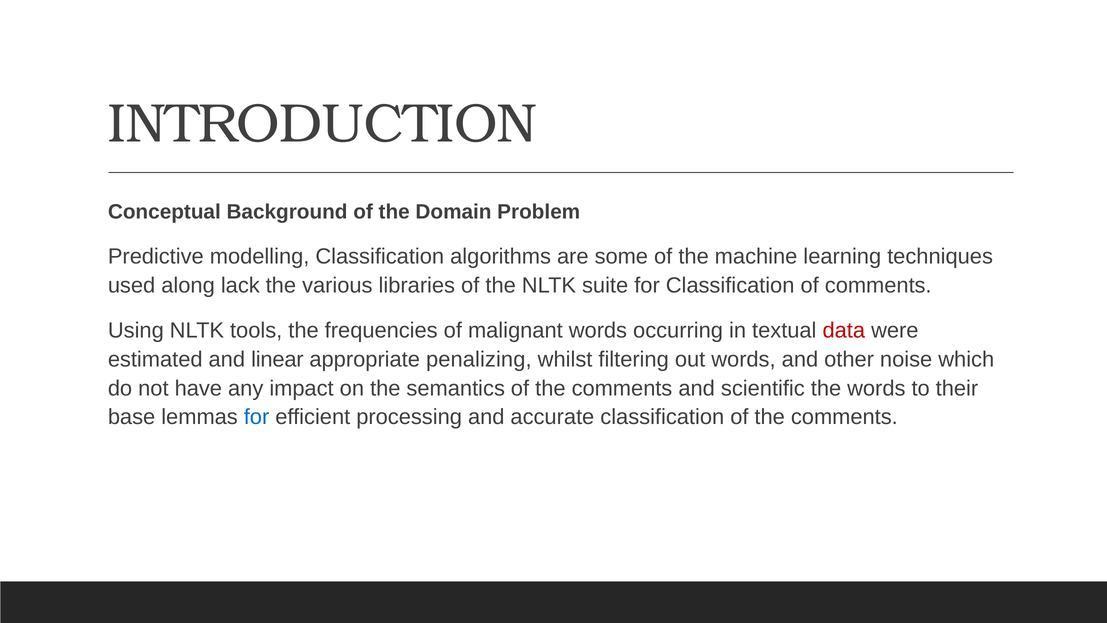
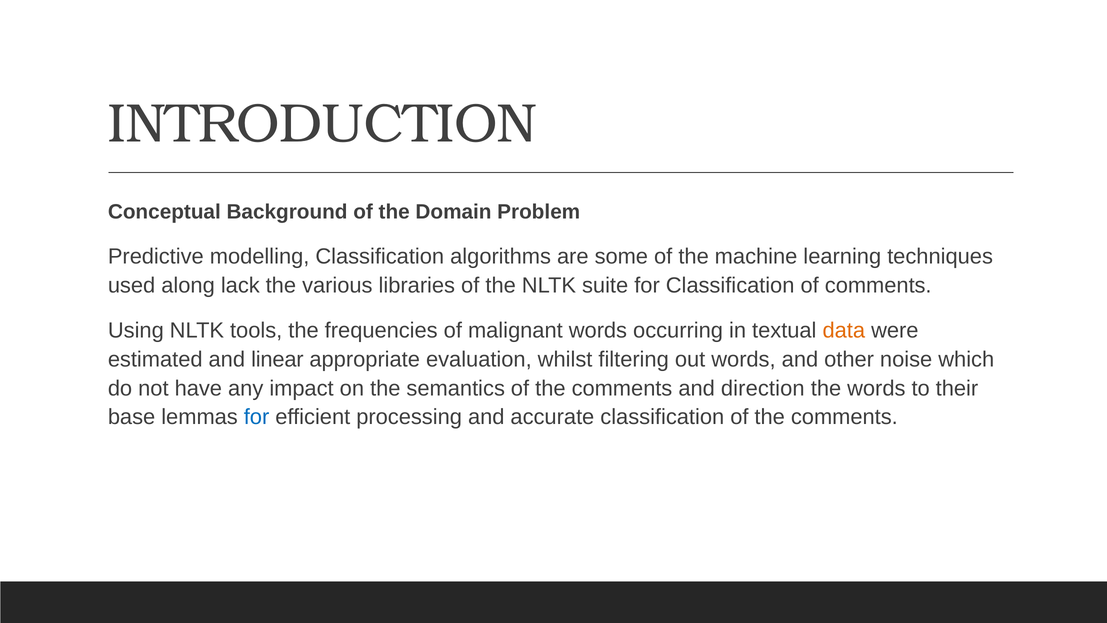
data colour: red -> orange
penalizing: penalizing -> evaluation
scientific: scientific -> direction
